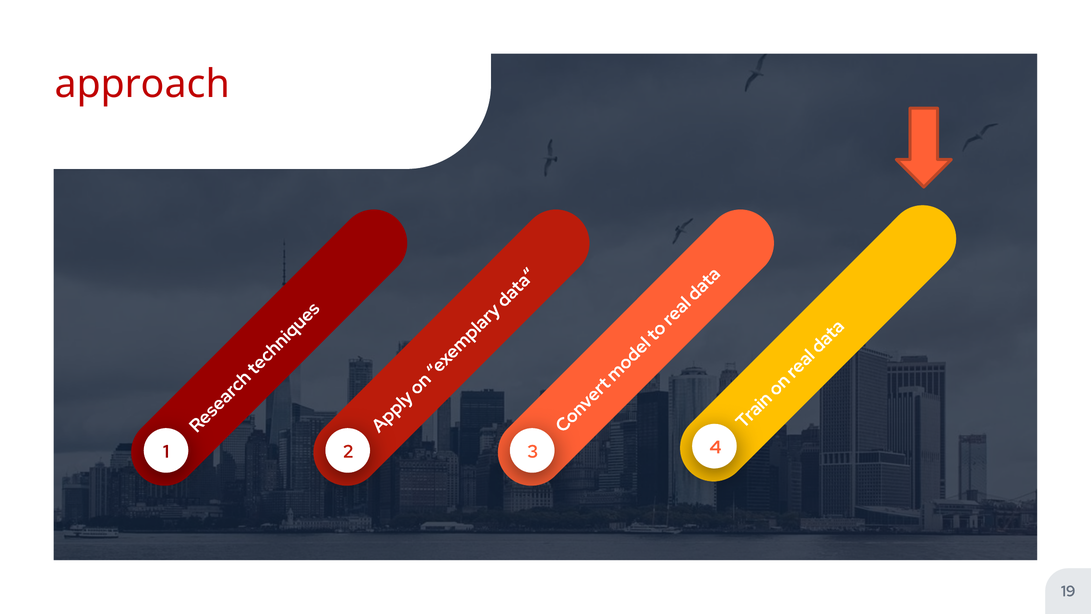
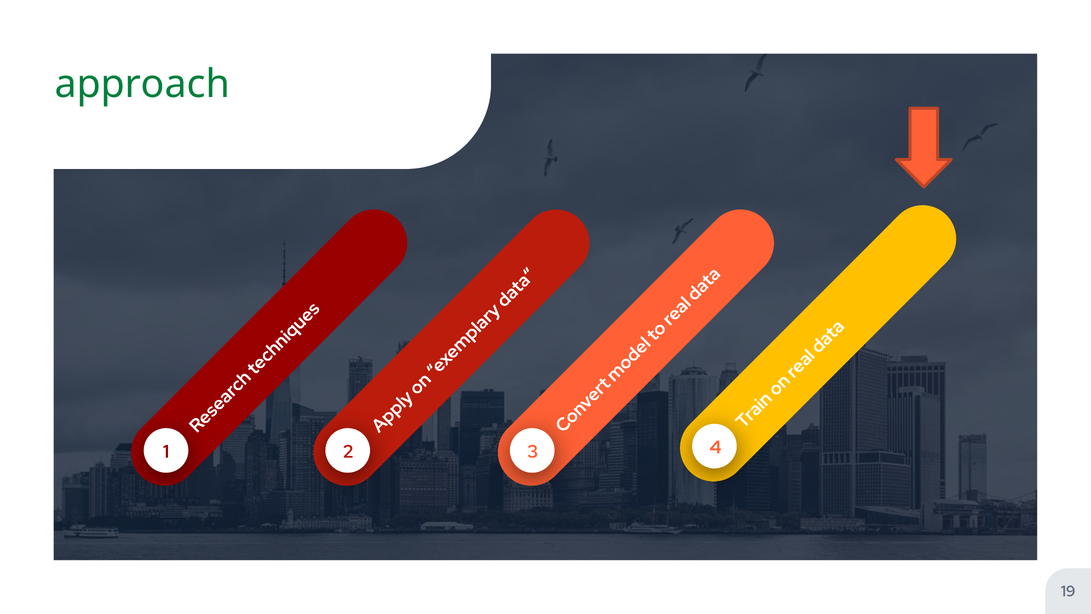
approach colour: red -> green
